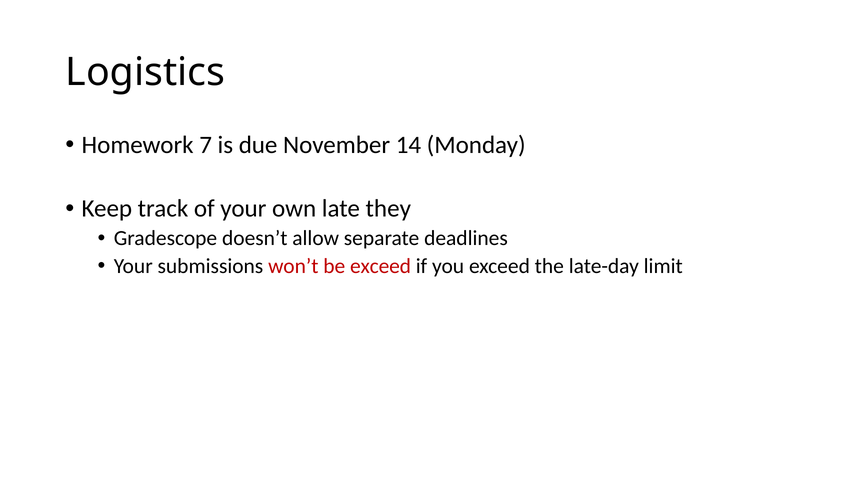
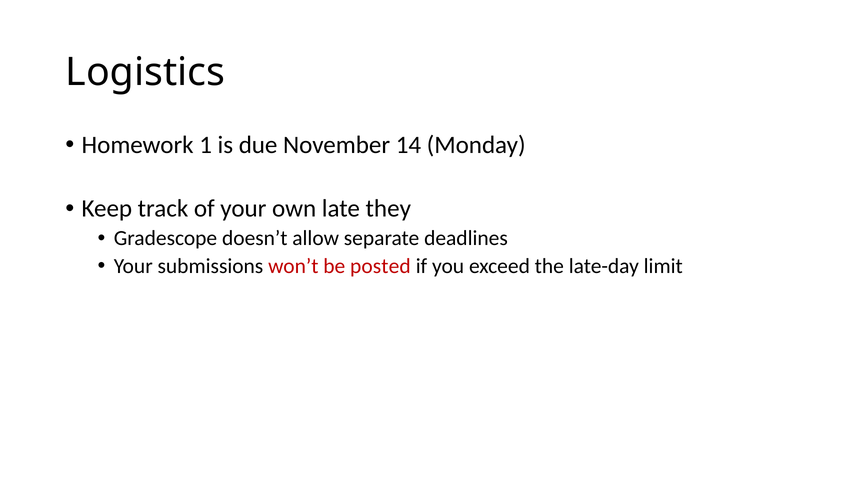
7: 7 -> 1
be exceed: exceed -> posted
